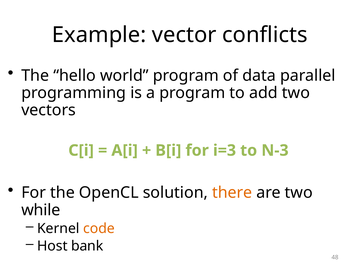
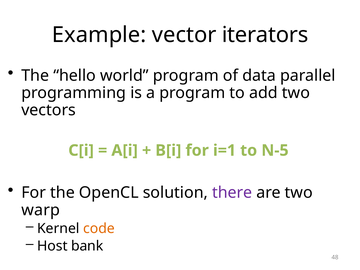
conflicts: conflicts -> iterators
i=3: i=3 -> i=1
N-3: N-3 -> N-5
there colour: orange -> purple
while: while -> warp
